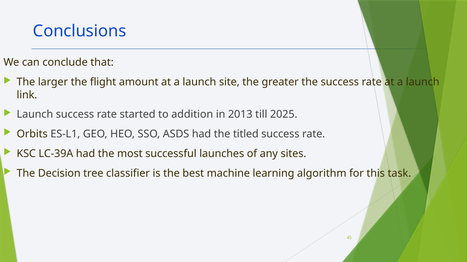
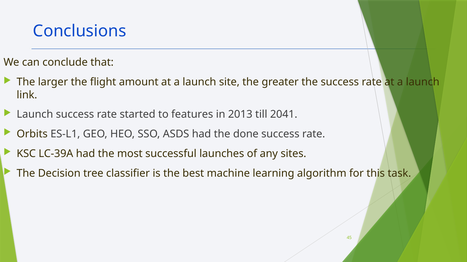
addition: addition -> features
2025: 2025 -> 2041
titled: titled -> done
